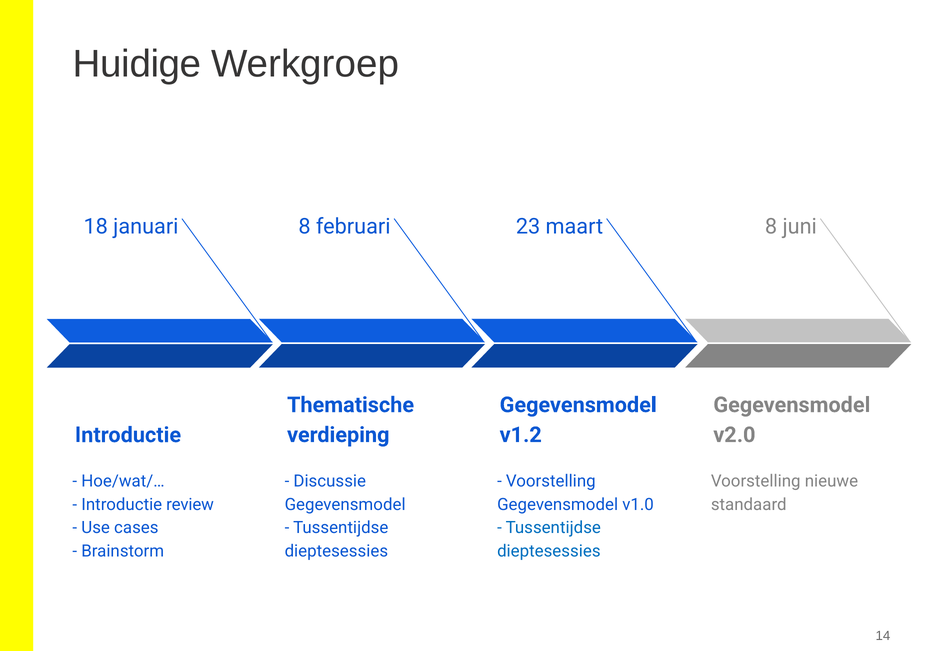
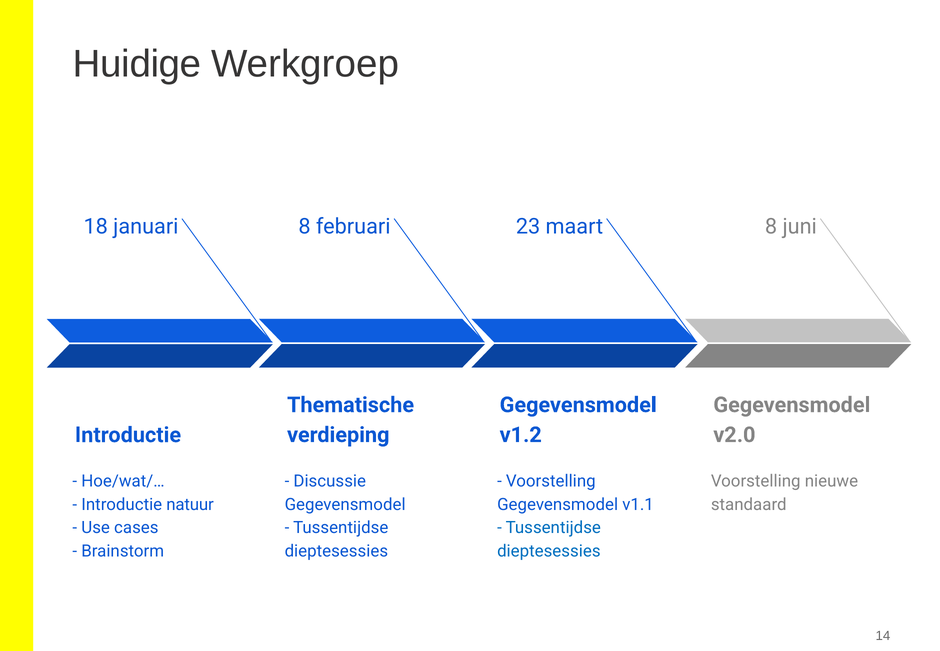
v1.0: v1.0 -> v1.1
review: review -> natuur
